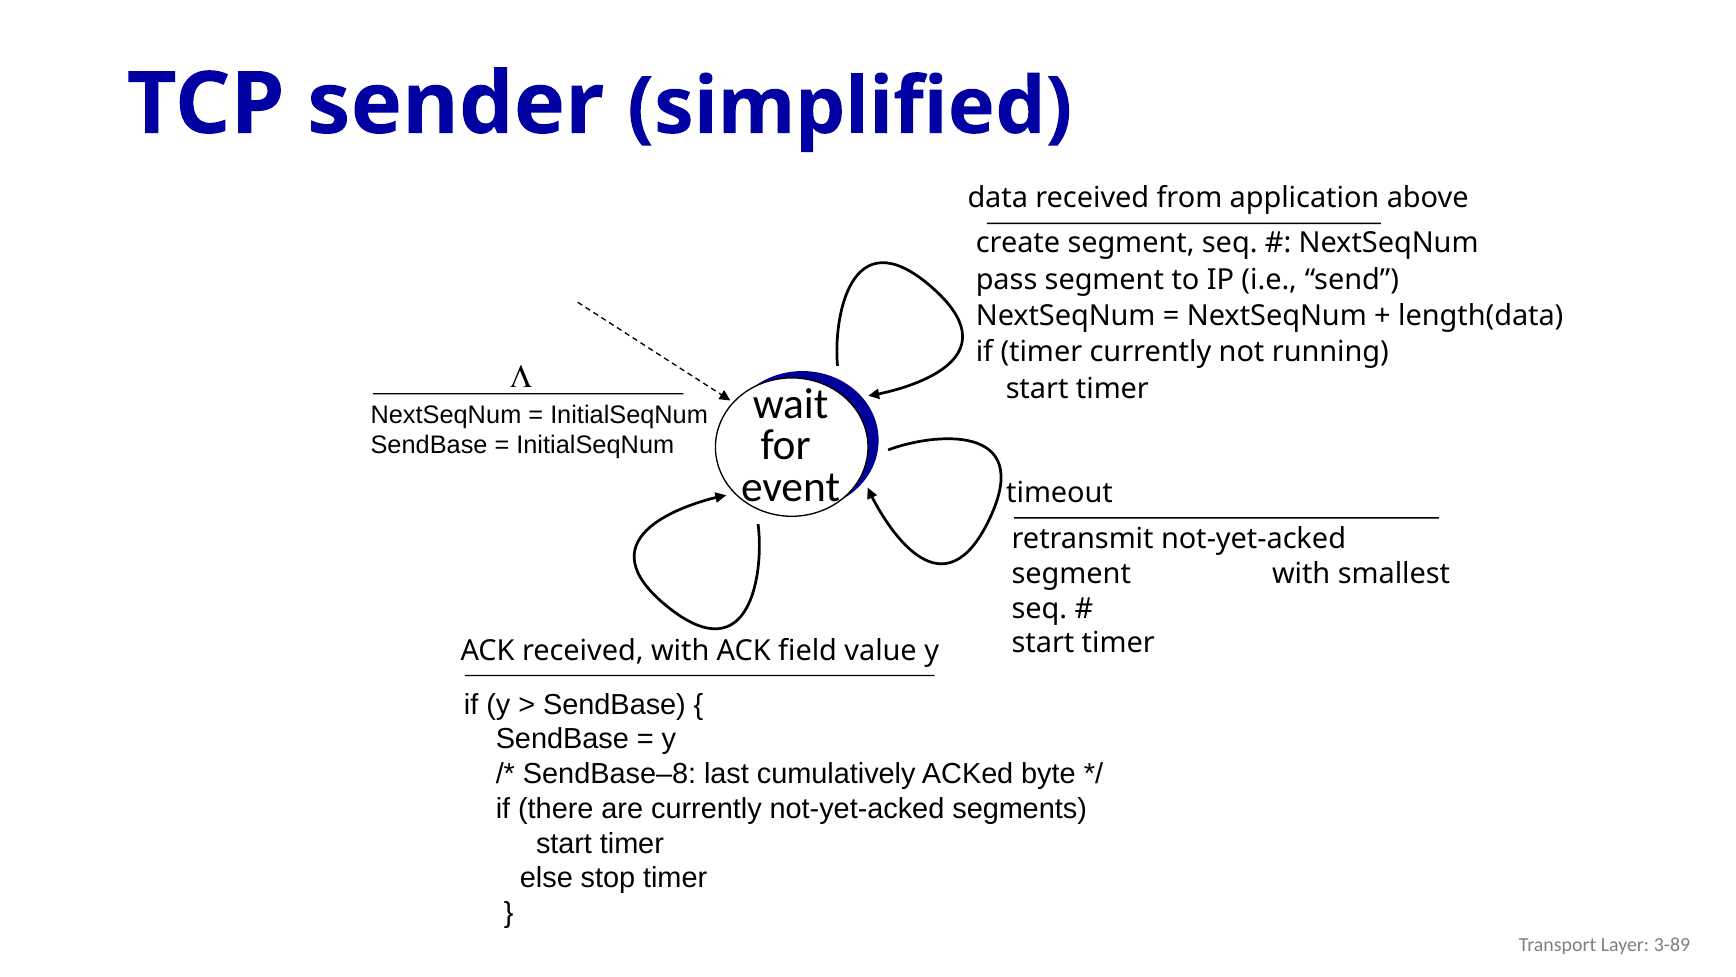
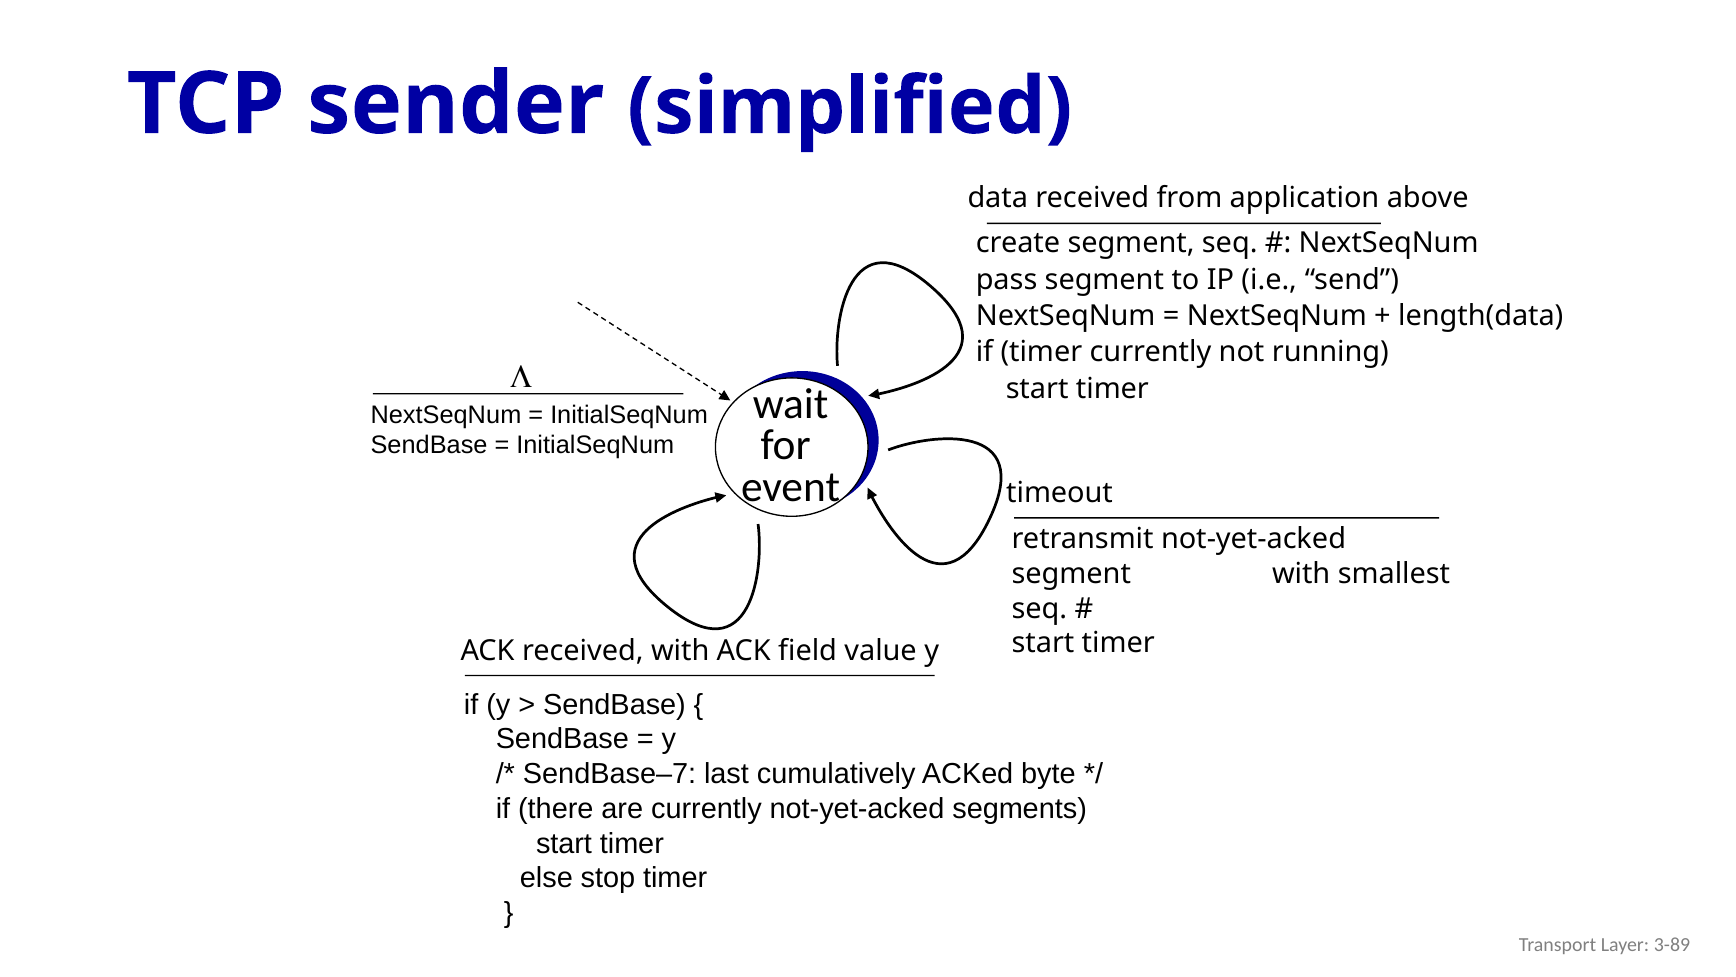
SendBase–8: SendBase–8 -> SendBase–7
